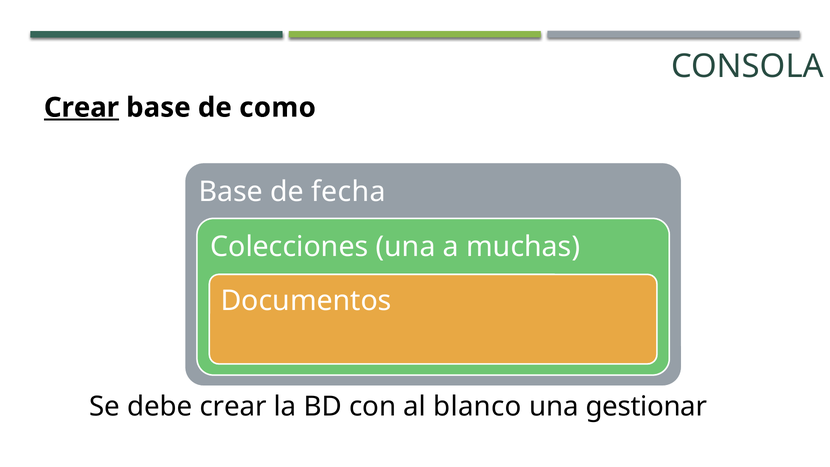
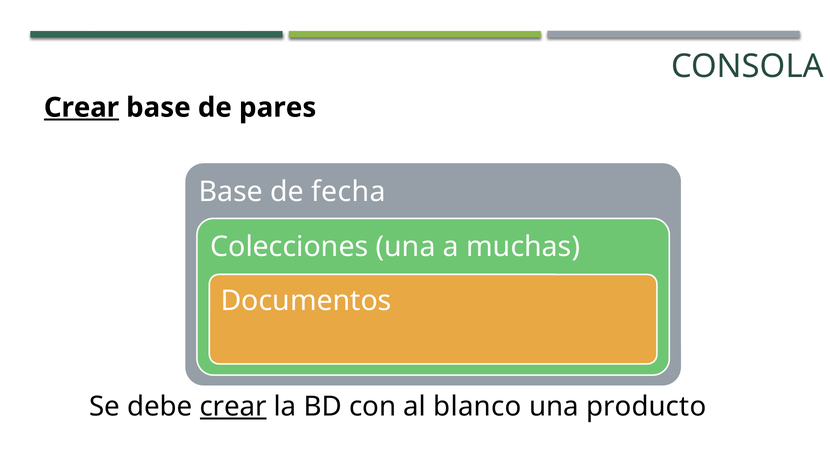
como: como -> pares
crear at (233, 407) underline: none -> present
gestionar: gestionar -> producto
